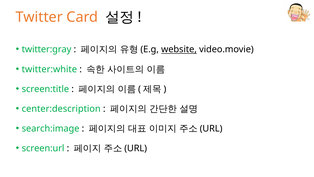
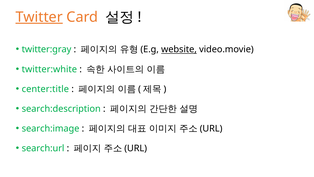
Twitter underline: none -> present
screen:title: screen:title -> center:title
center:description: center:description -> search:description
screen:url: screen:url -> search:url
